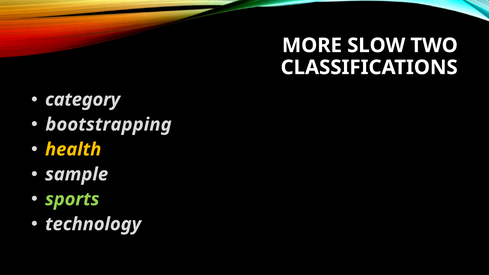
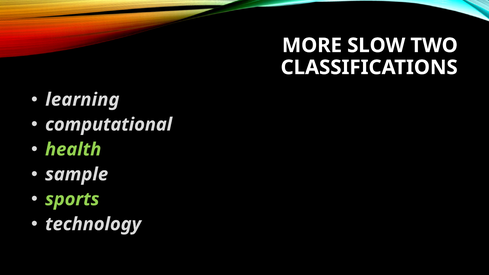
category: category -> learning
bootstrapping: bootstrapping -> computational
health colour: yellow -> light green
